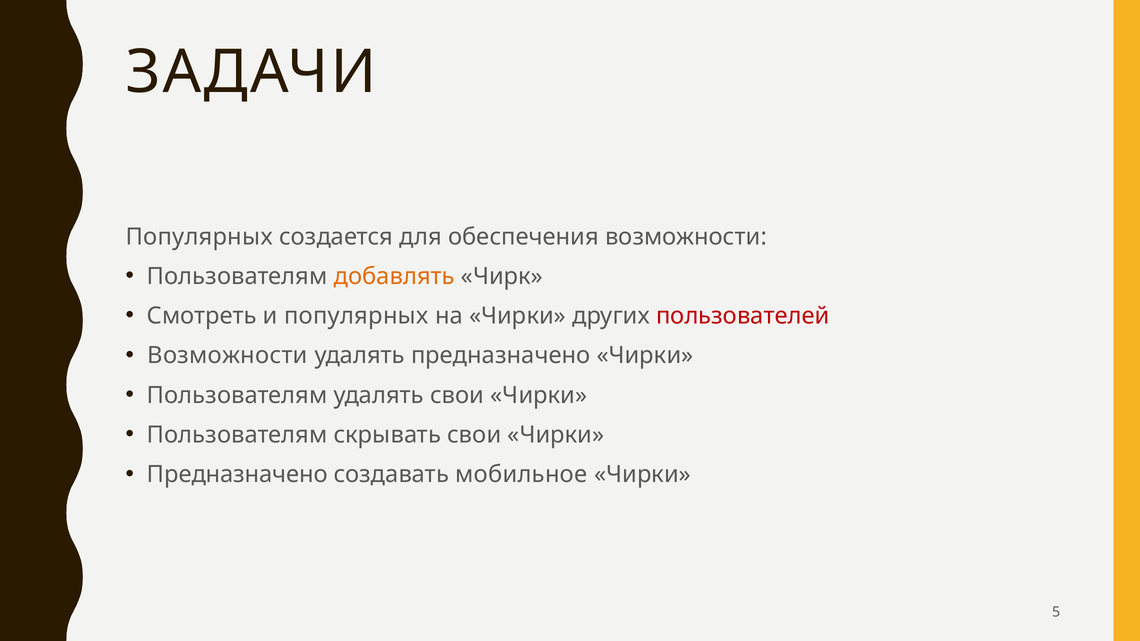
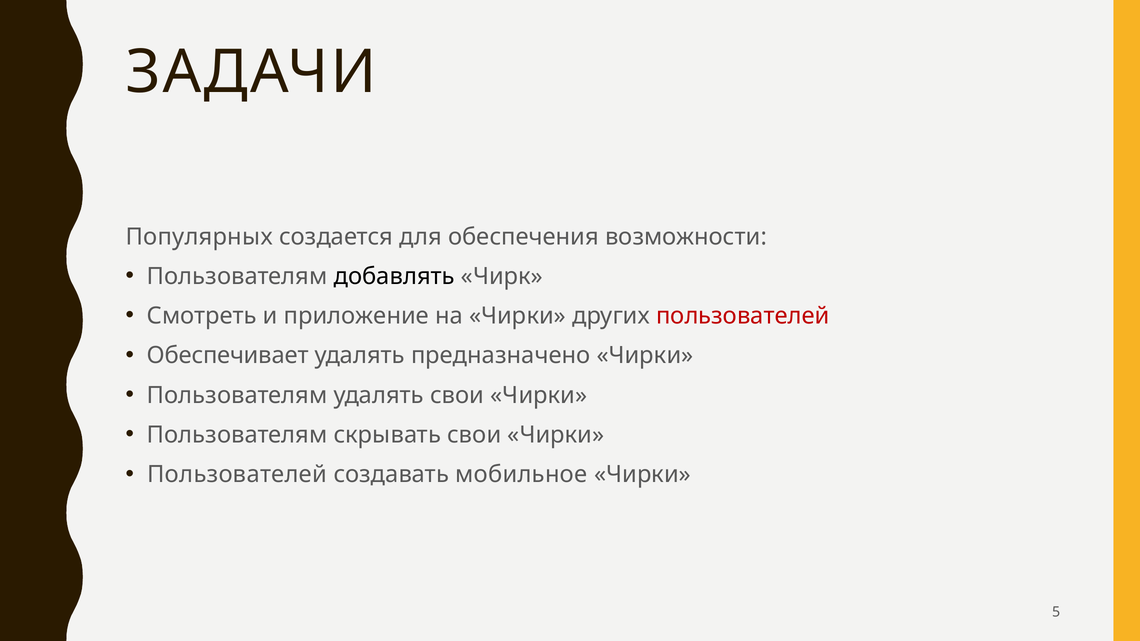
добавлять colour: orange -> black
и популярных: популярных -> приложение
Возможности at (228, 356): Возможности -> Обеспечивает
Предназначено at (237, 475): Предназначено -> Пользователей
